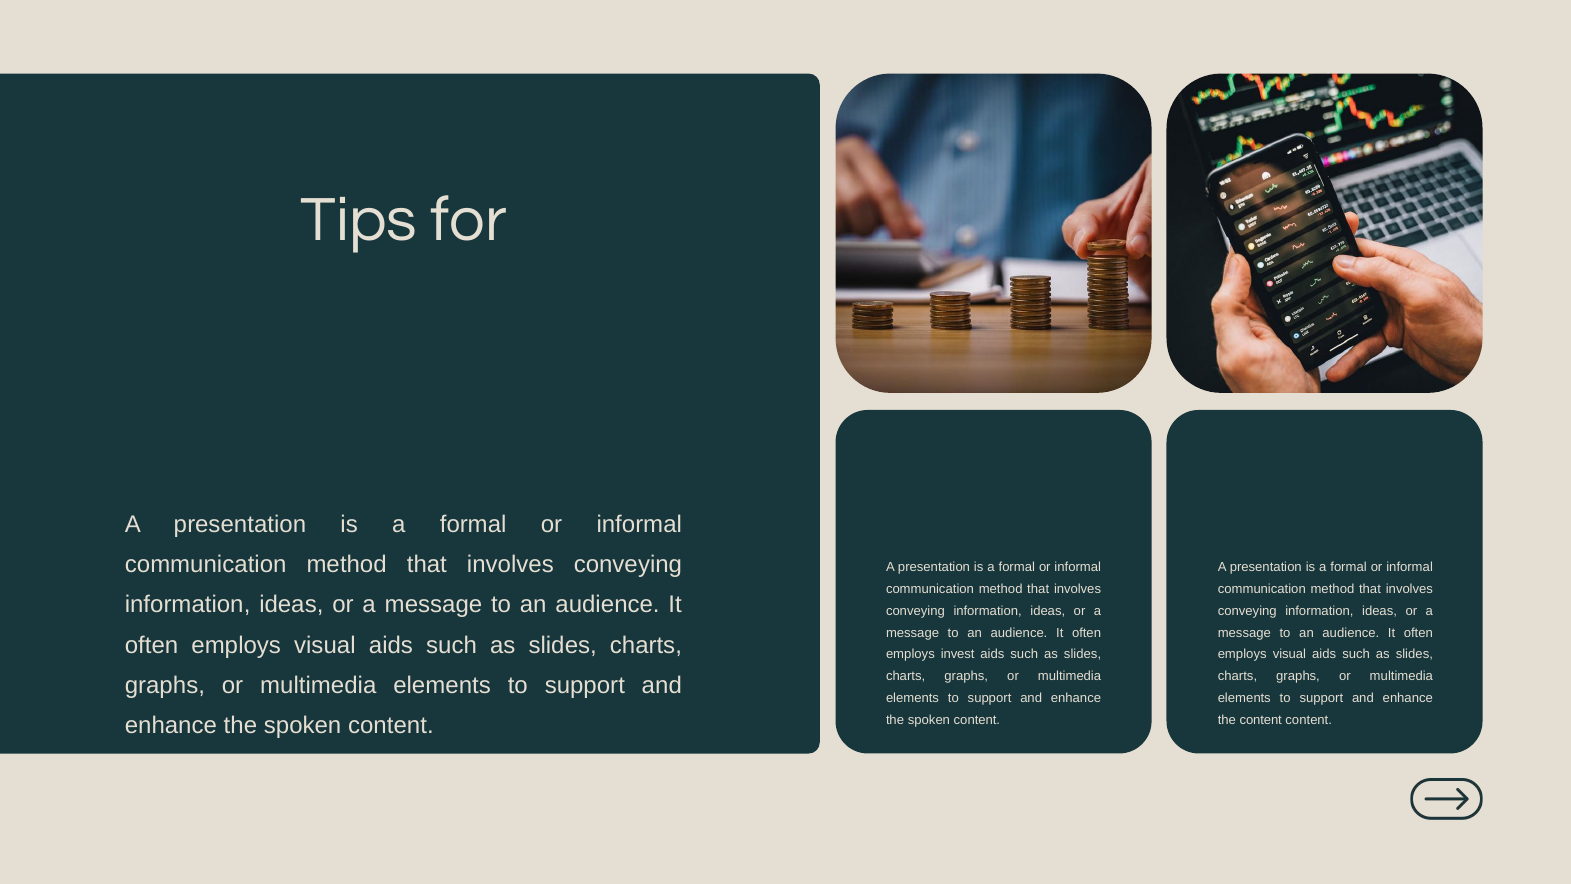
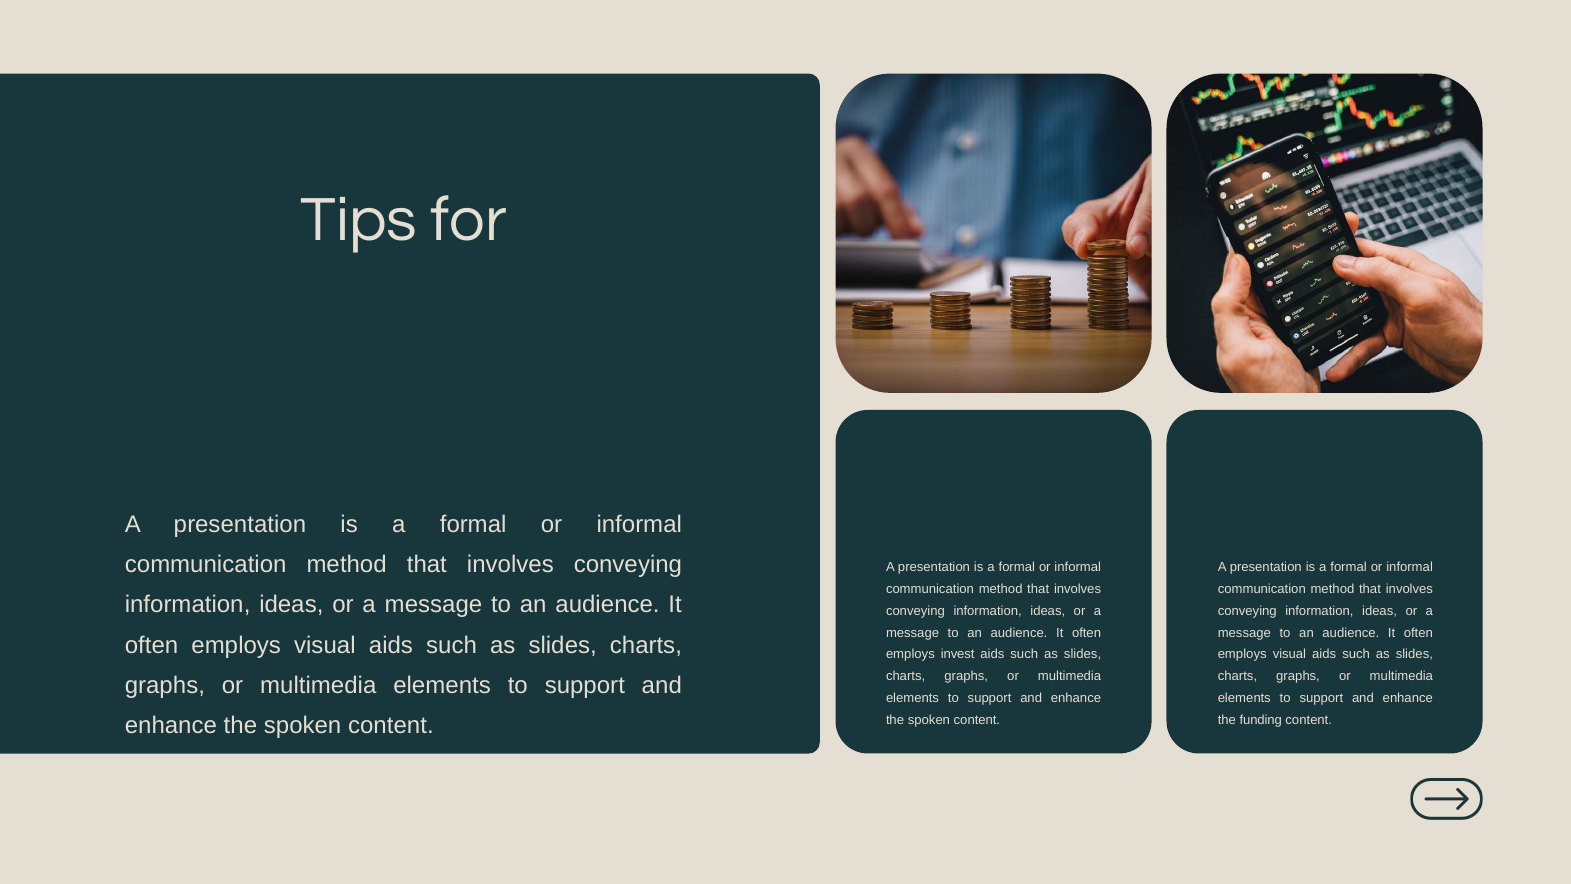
the content: content -> funding
